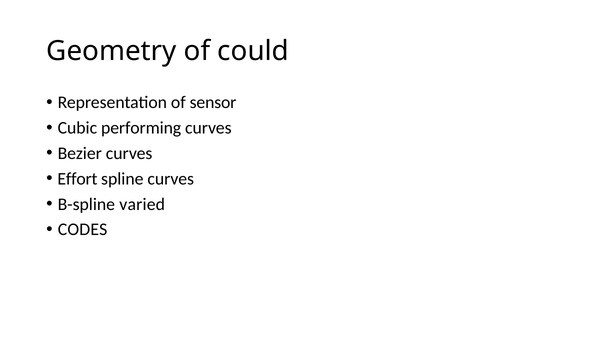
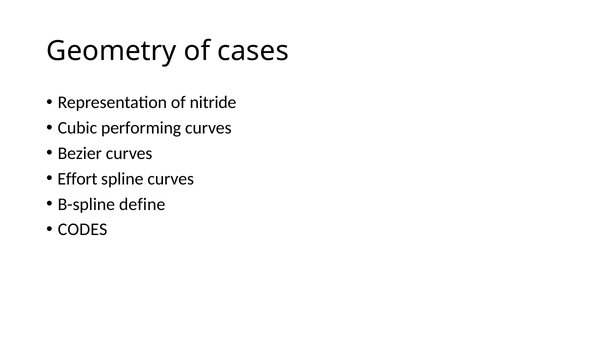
could: could -> cases
sensor: sensor -> nitride
varied: varied -> define
